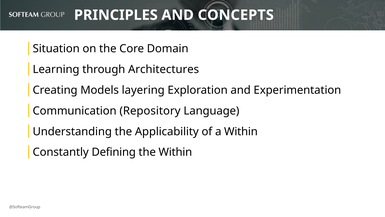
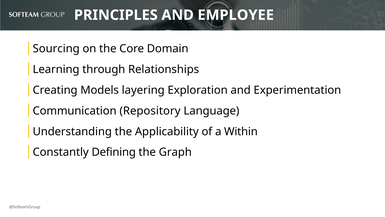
CONCEPTS: CONCEPTS -> EMPLOYEE
Situation: Situation -> Sourcing
Architectures: Architectures -> Relationships
the Within: Within -> Graph
